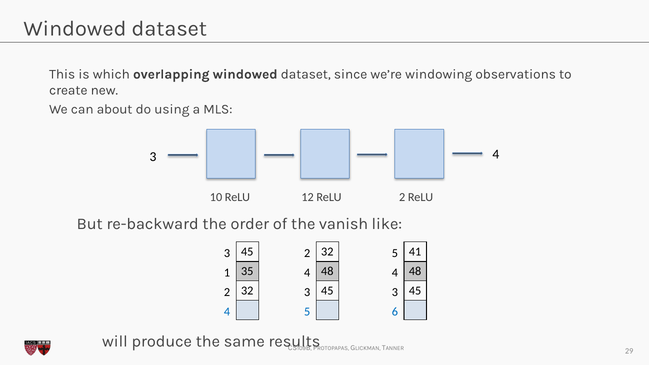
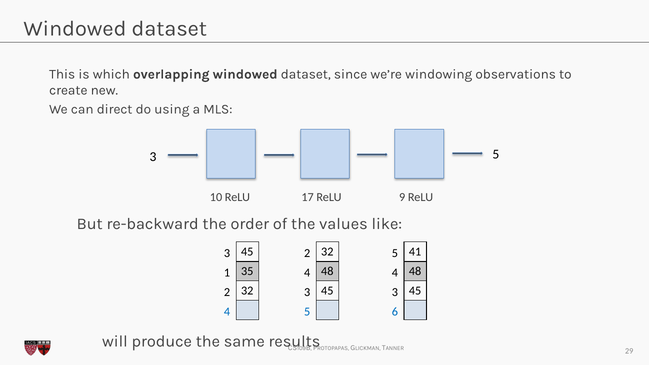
about: about -> direct
4 at (496, 154): 4 -> 5
12: 12 -> 17
ReLU 2: 2 -> 9
vanish: vanish -> values
